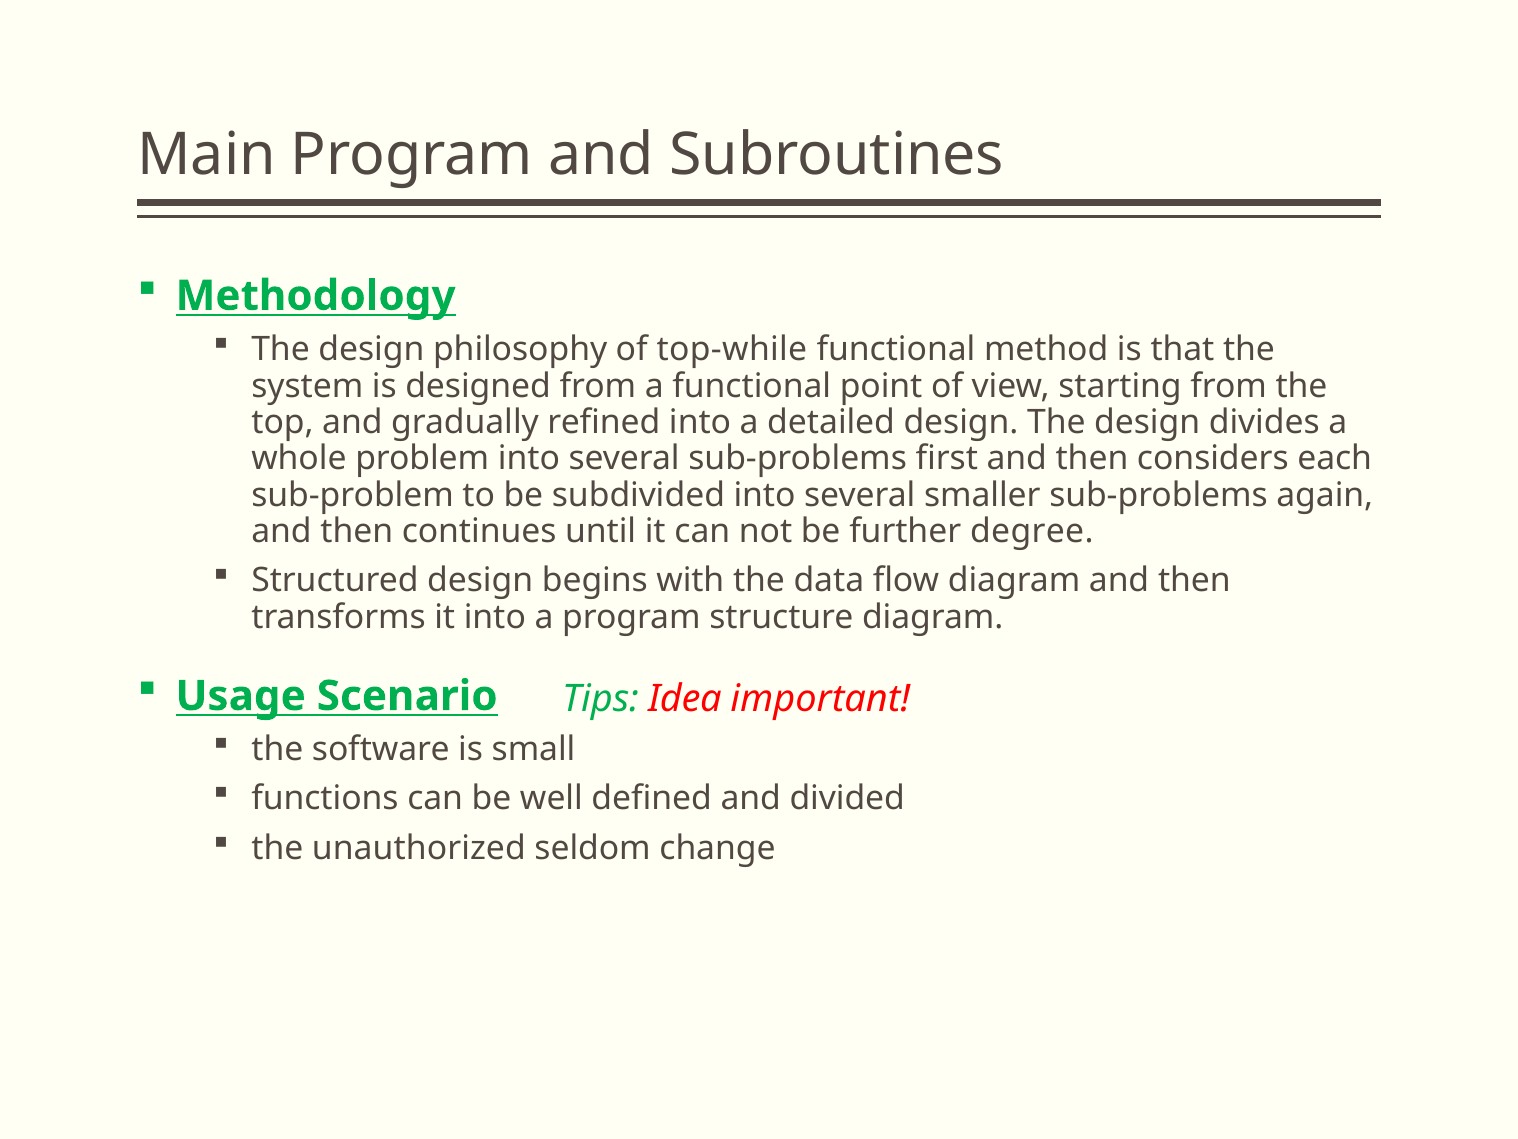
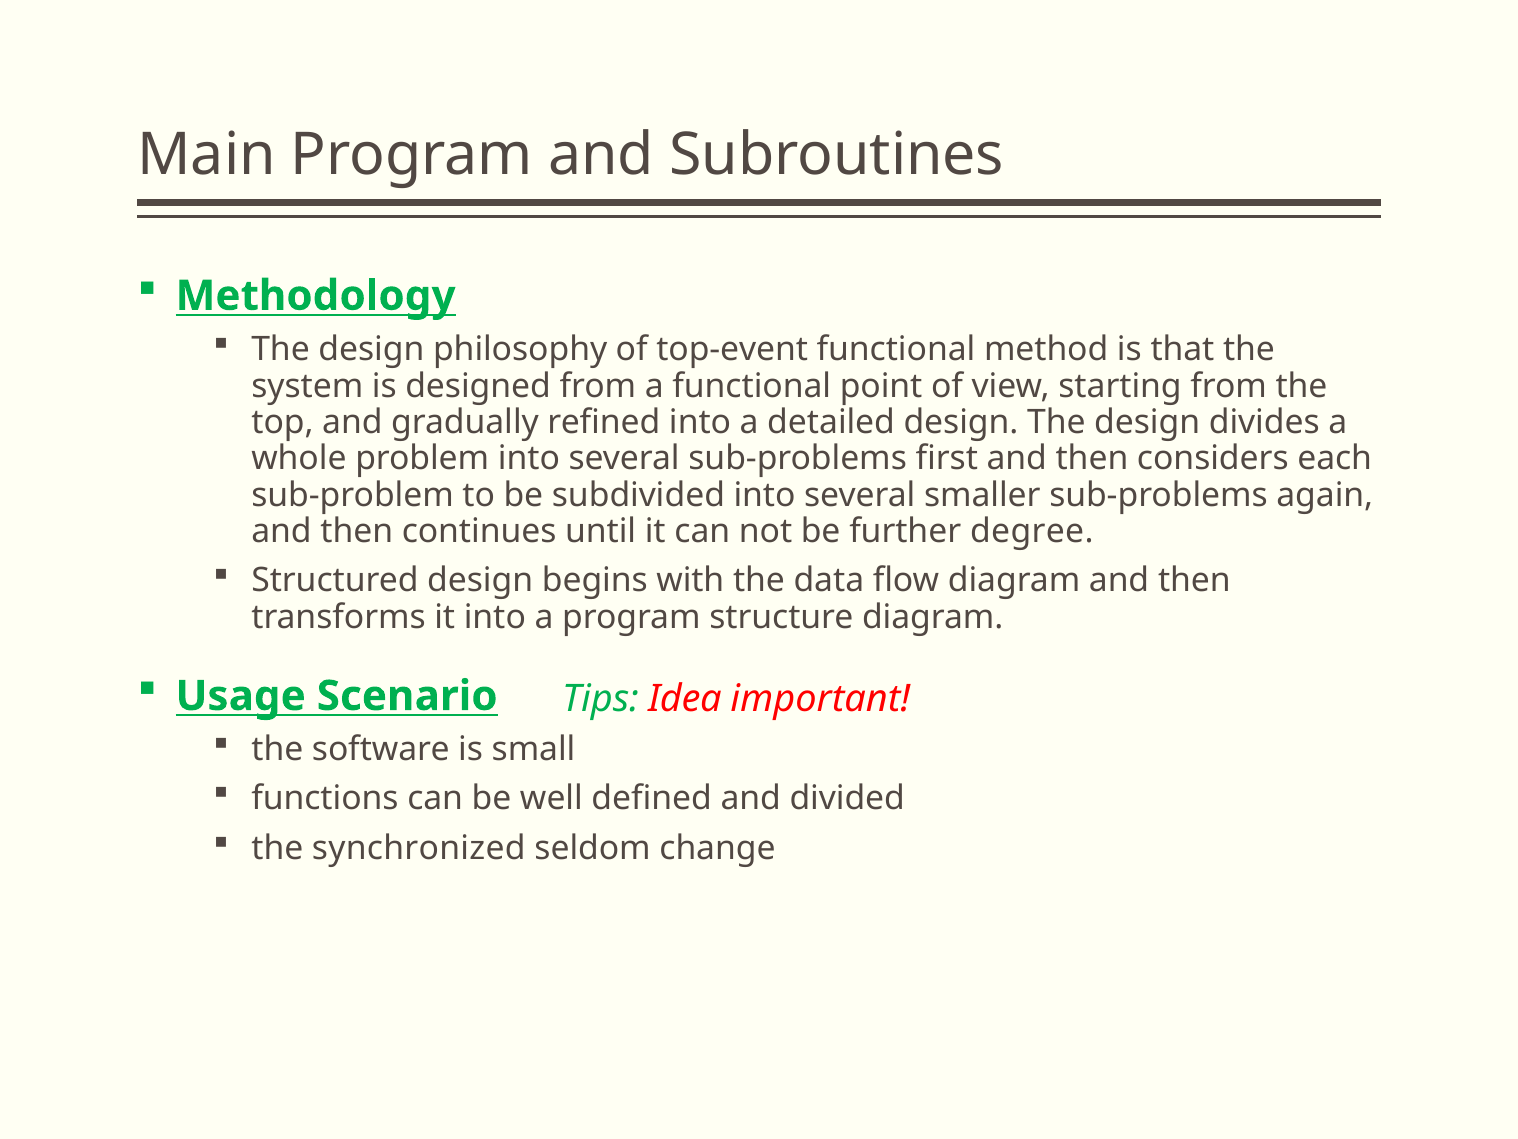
top-while: top-while -> top-event
unauthorized: unauthorized -> synchronized
